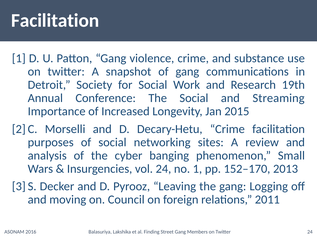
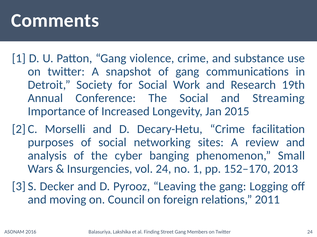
Facilitation at (55, 21): Facilitation -> Comments
